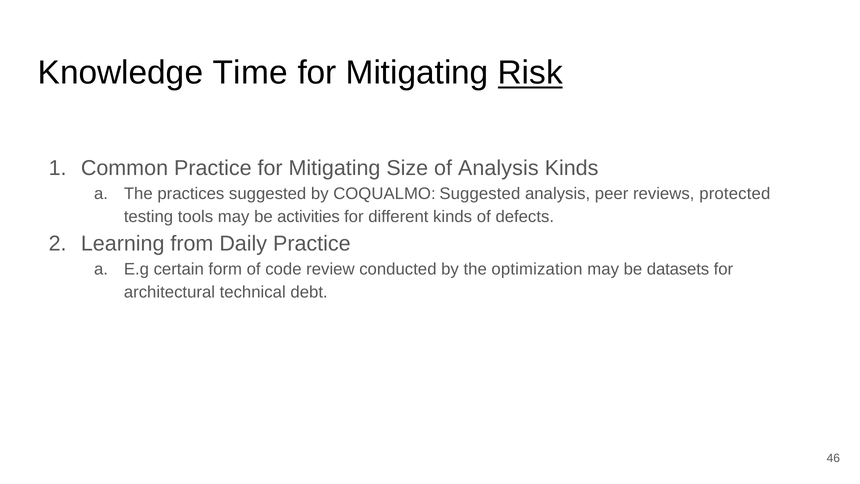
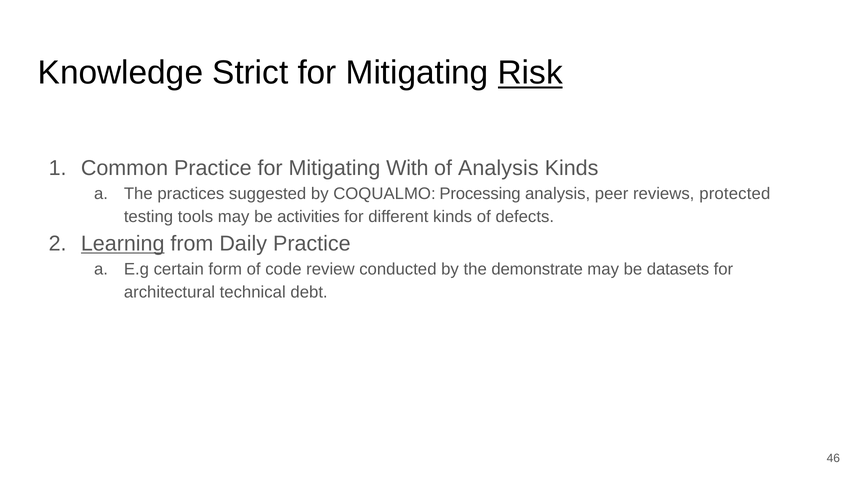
Time: Time -> Strict
Size: Size -> With
COQUALMO Suggested: Suggested -> Processing
Learning underline: none -> present
optimization: optimization -> demonstrate
